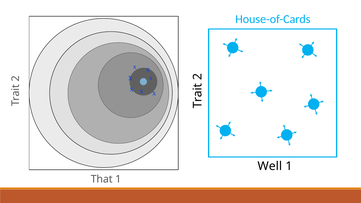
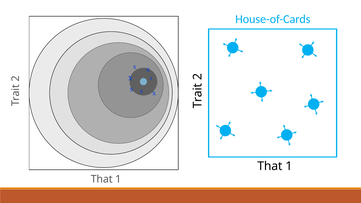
Well at (270, 166): Well -> That
